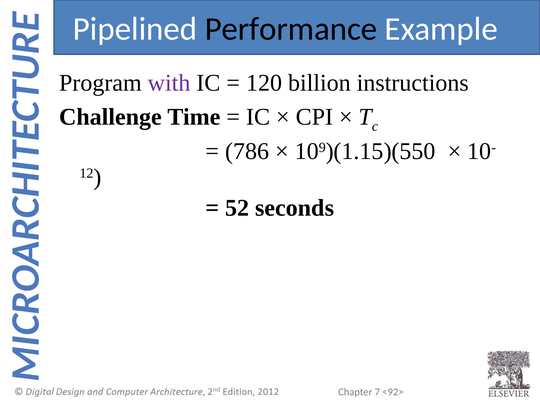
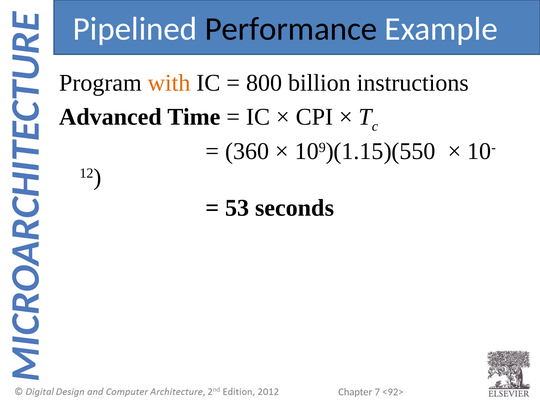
with colour: purple -> orange
120: 120 -> 800
Challenge: Challenge -> Advanced
786: 786 -> 360
52: 52 -> 53
